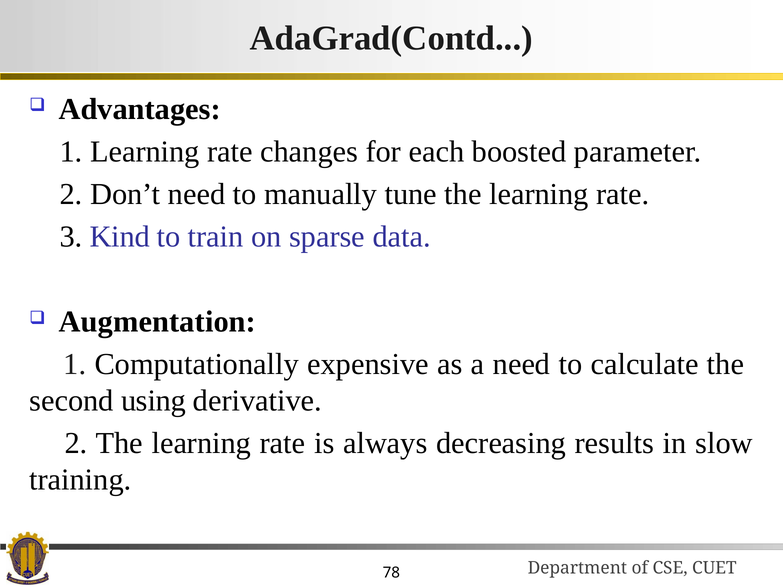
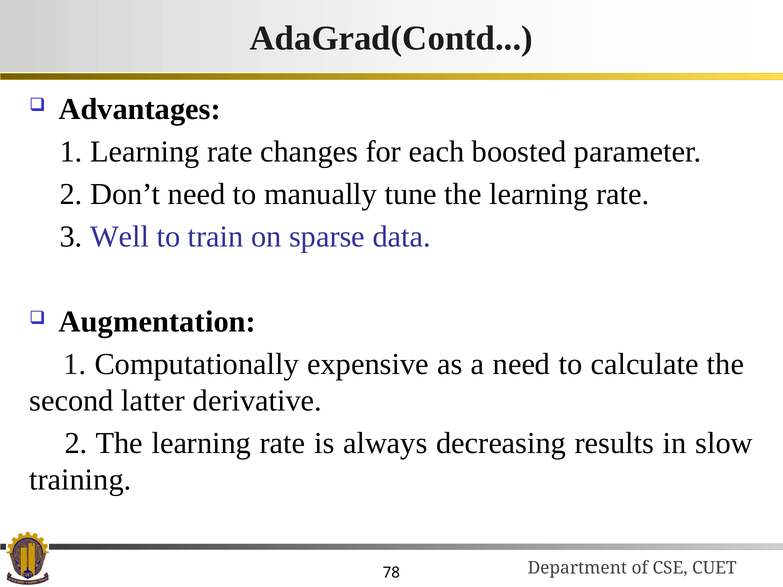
Kind: Kind -> Well
using: using -> latter
